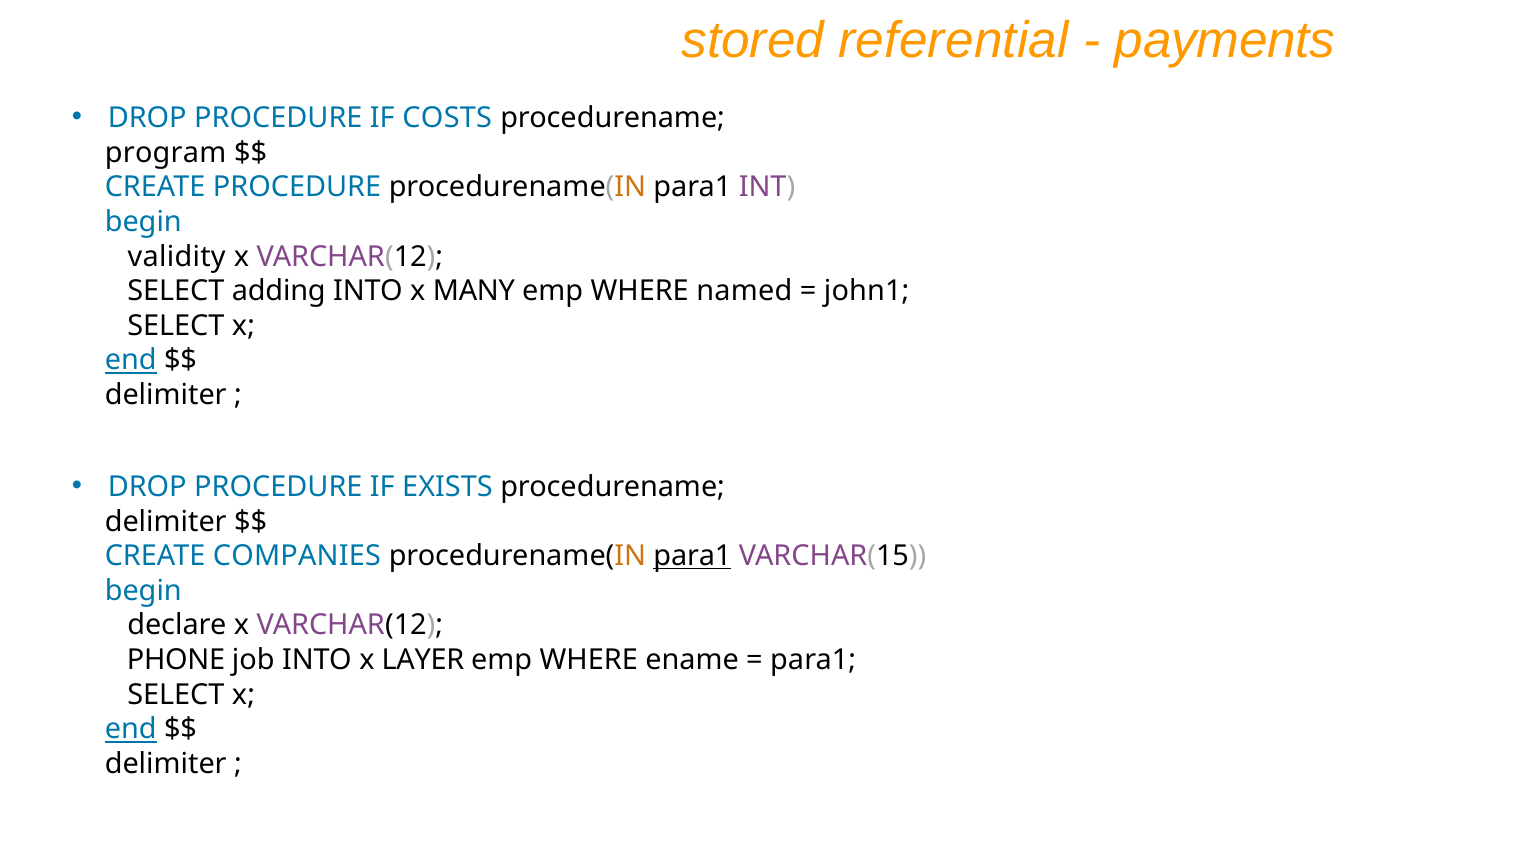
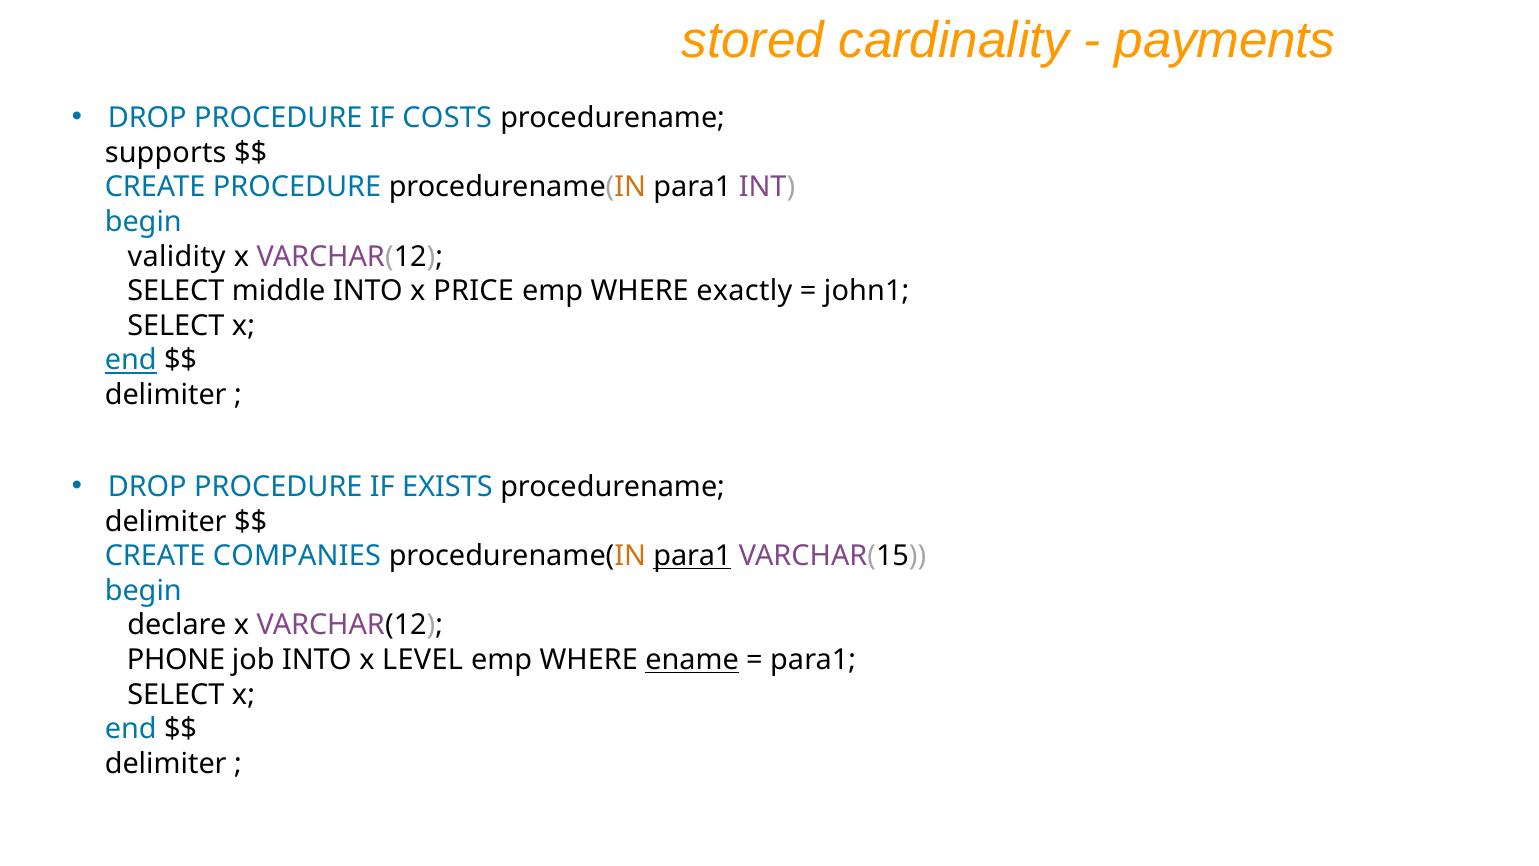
referential: referential -> cardinality
program: program -> supports
adding: adding -> middle
MANY: MANY -> PRICE
named: named -> exactly
LAYER: LAYER -> LEVEL
ename underline: none -> present
end at (131, 729) underline: present -> none
